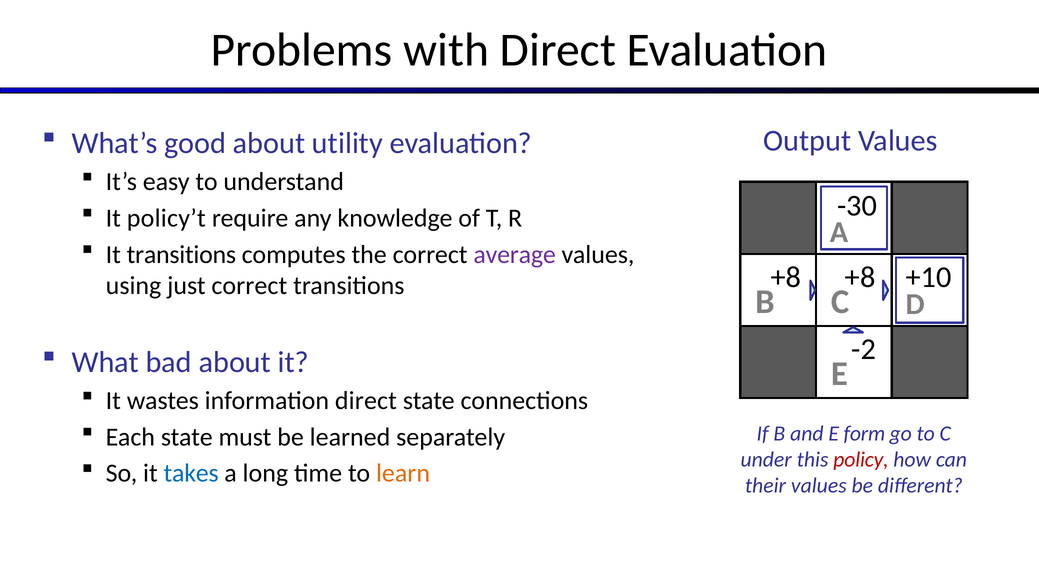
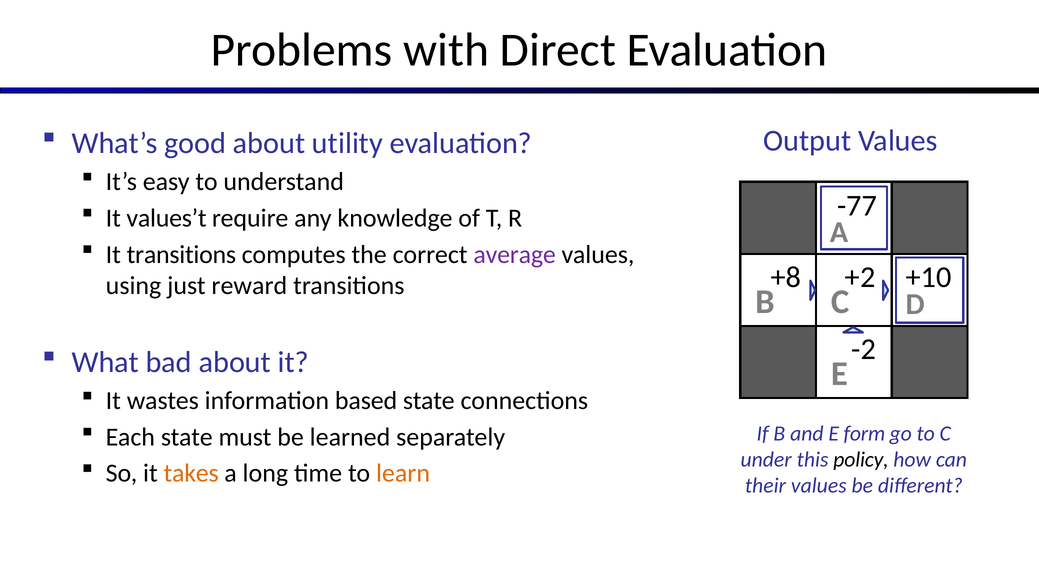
-30: -30 -> -77
policy’t: policy’t -> values’t
+8 +8: +8 -> +2
just correct: correct -> reward
information direct: direct -> based
policy colour: red -> black
takes colour: blue -> orange
